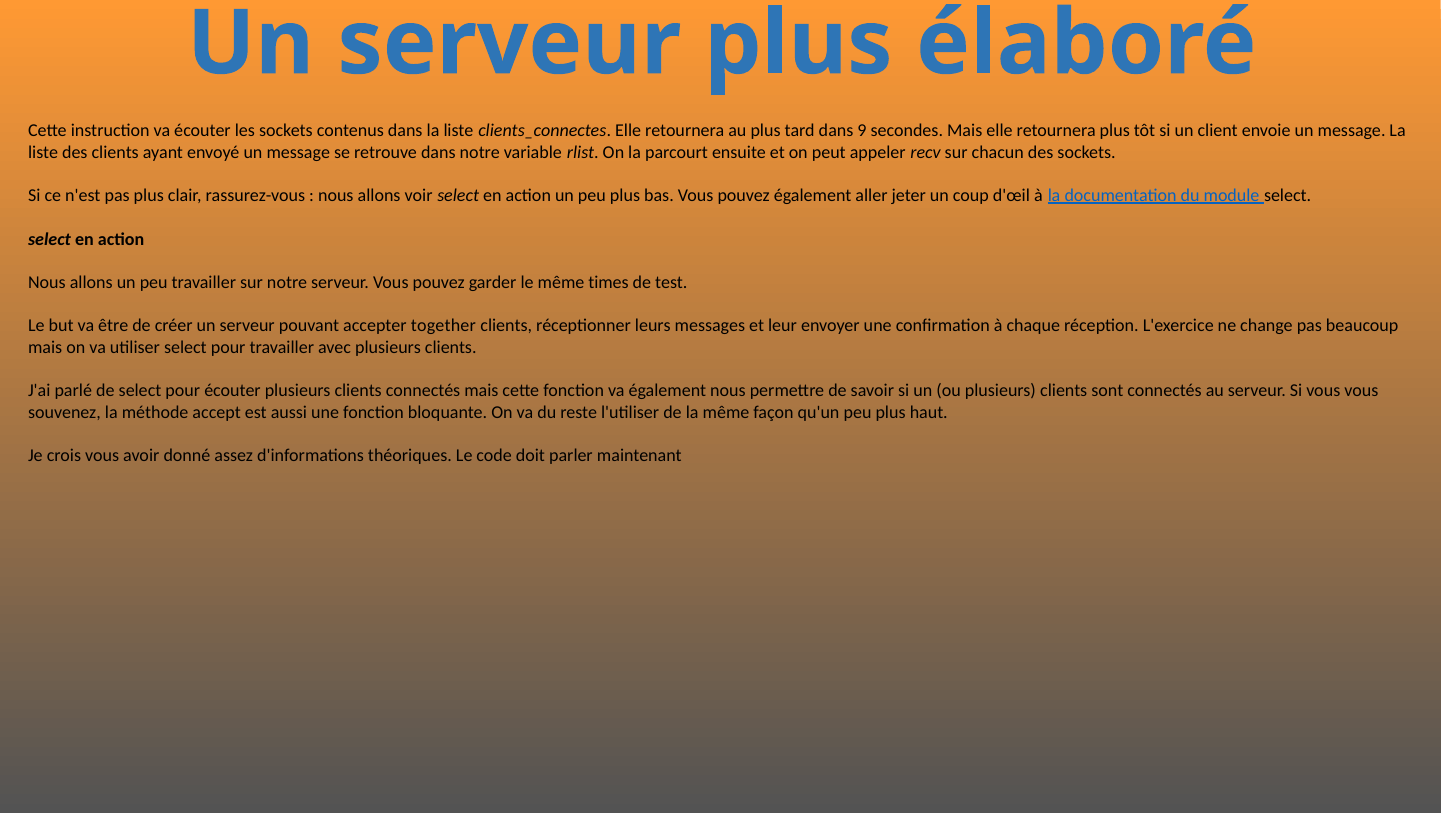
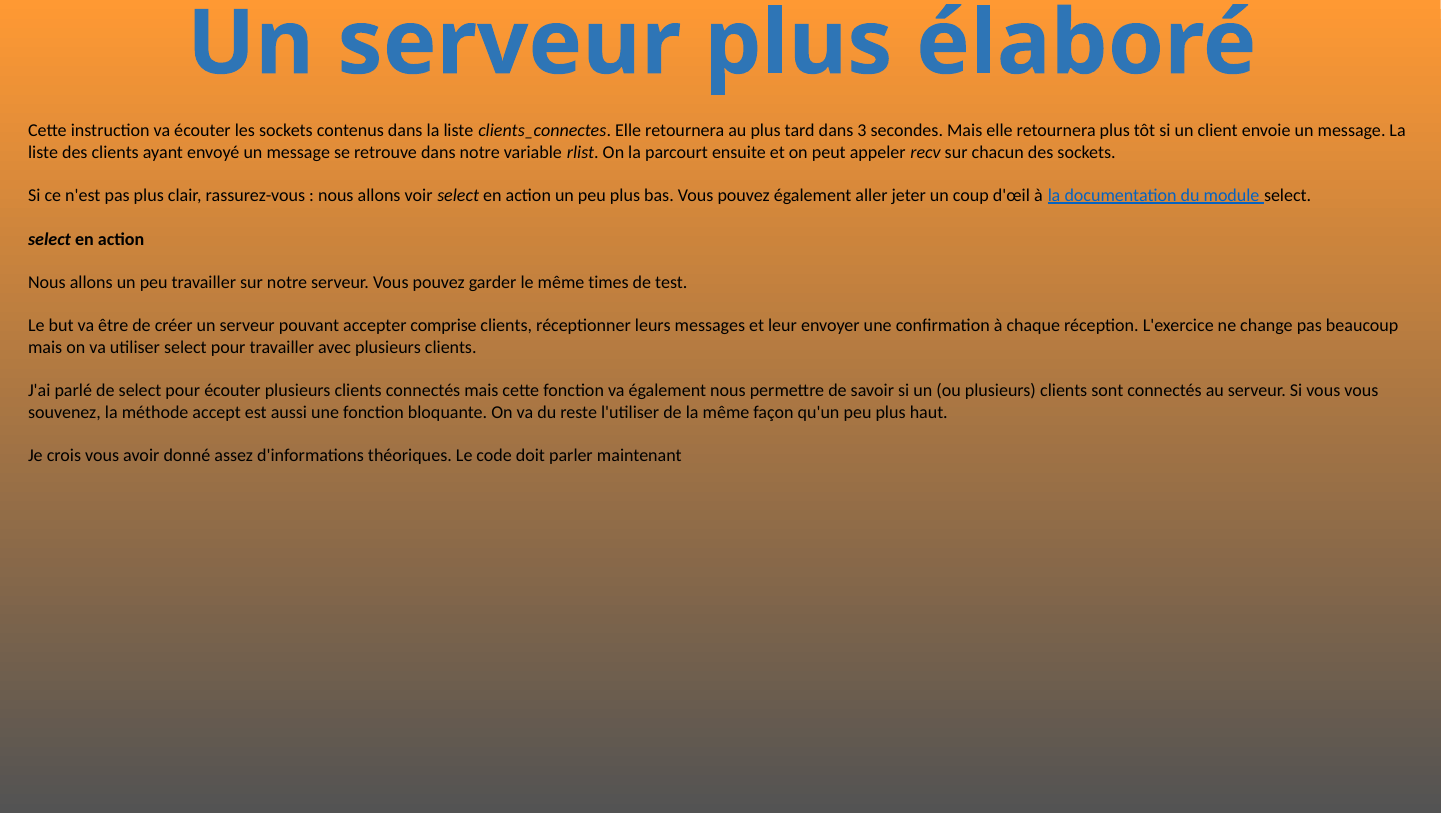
9: 9 -> 3
together: together -> comprise
